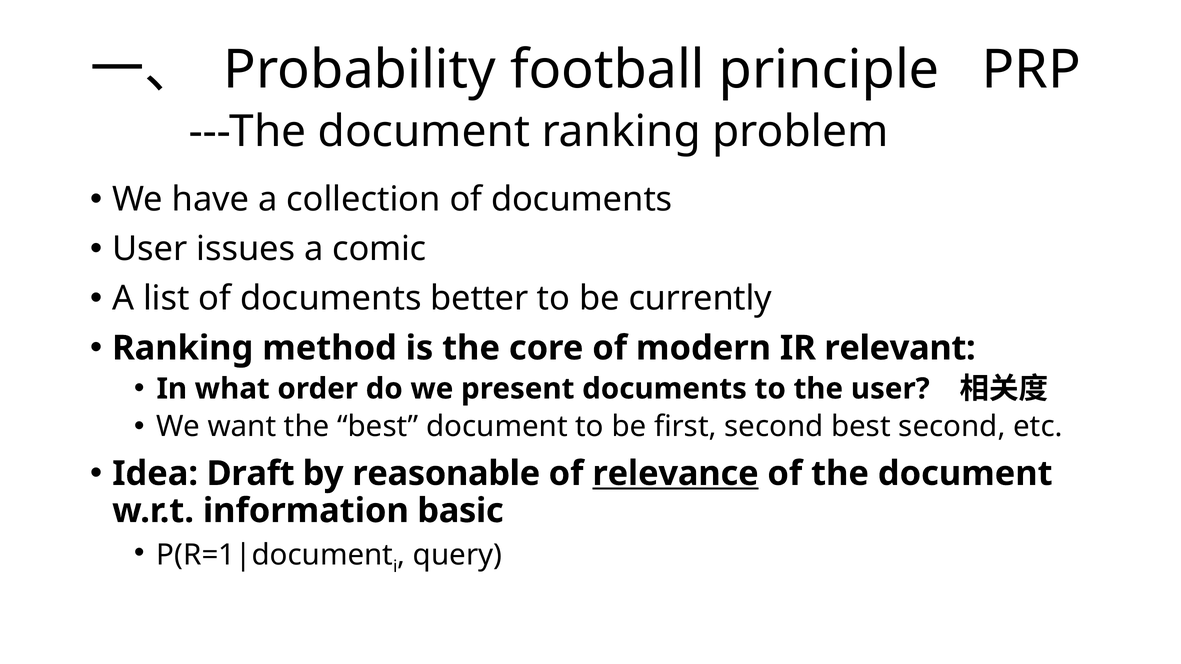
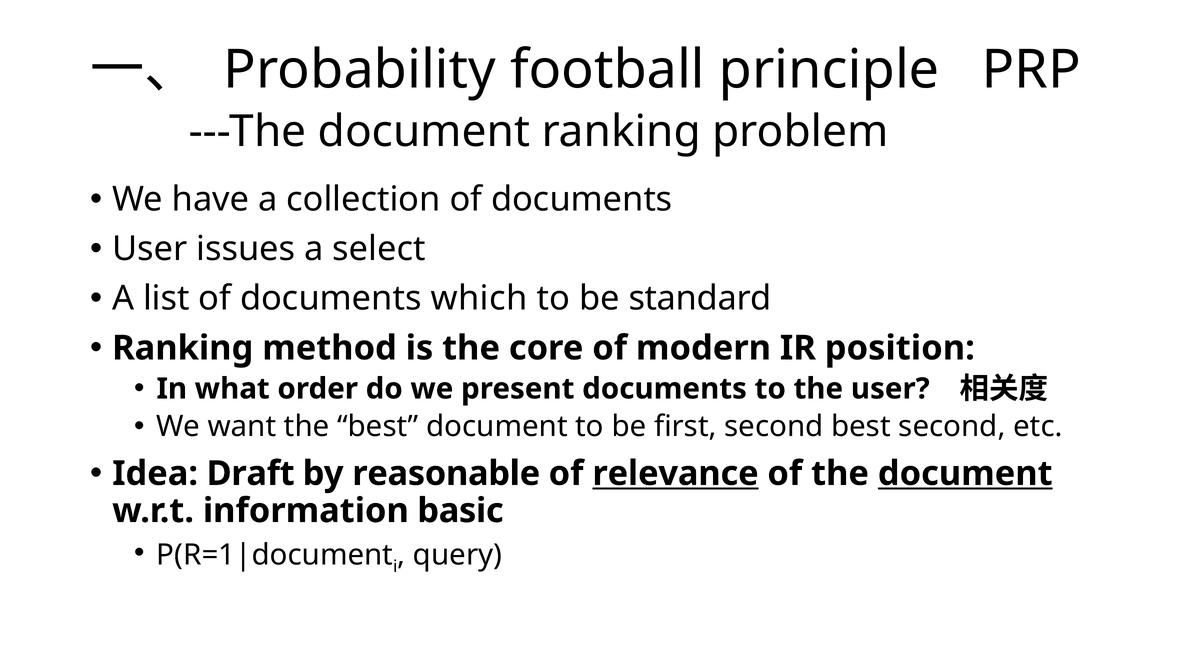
comic: comic -> select
better: better -> which
currently: currently -> standard
relevant: relevant -> position
document at (965, 474) underline: none -> present
